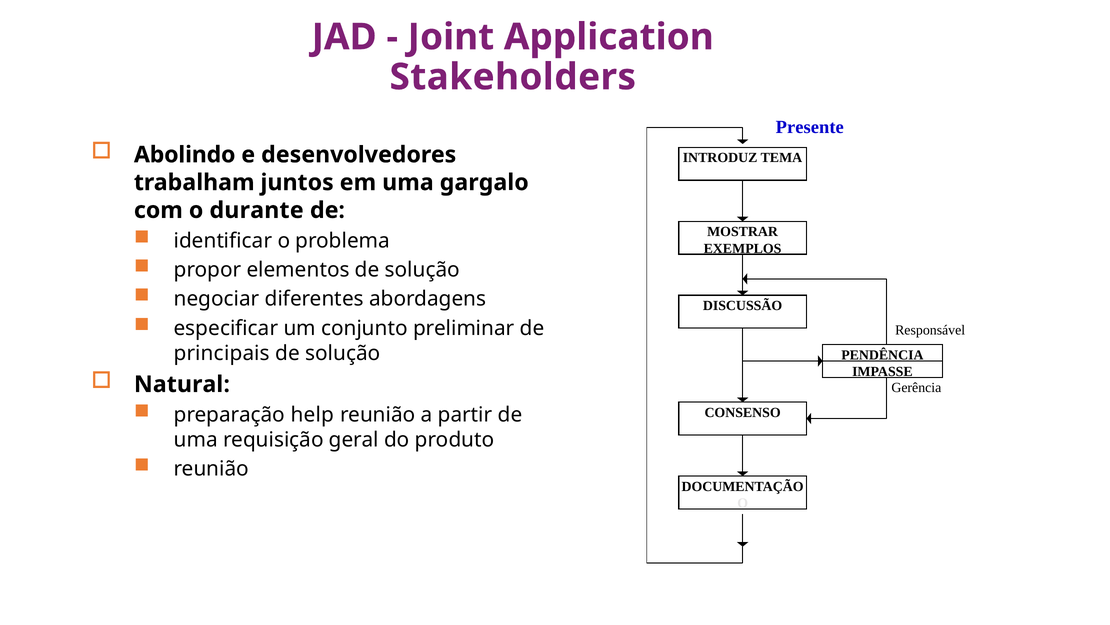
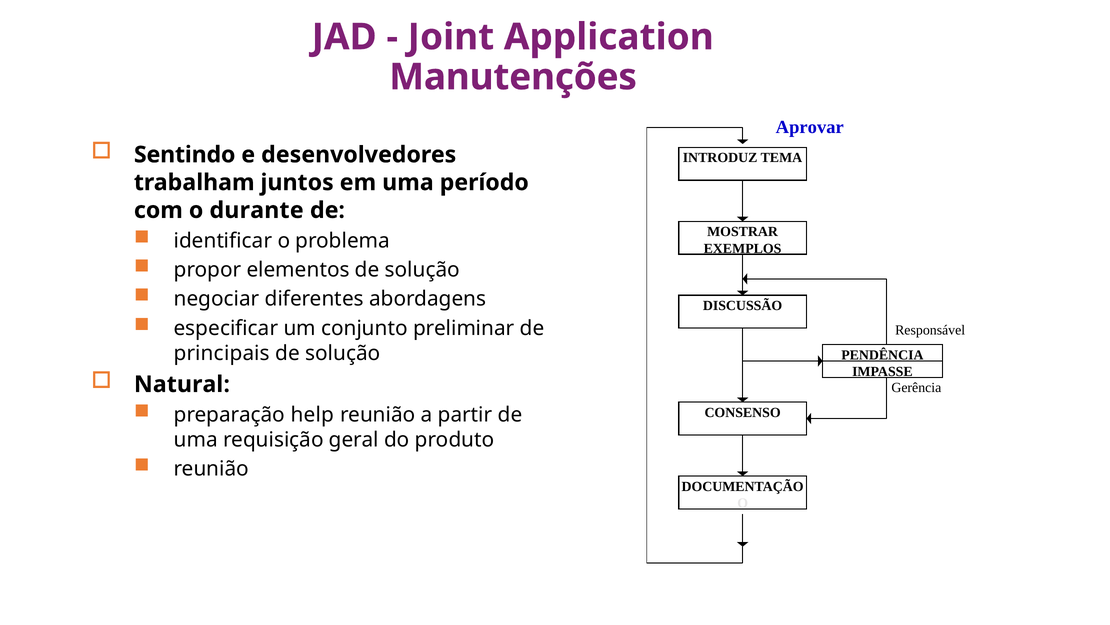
Stakeholders: Stakeholders -> Manutenções
Presente: Presente -> Aprovar
Abolindo: Abolindo -> Sentindo
gargalo: gargalo -> período
